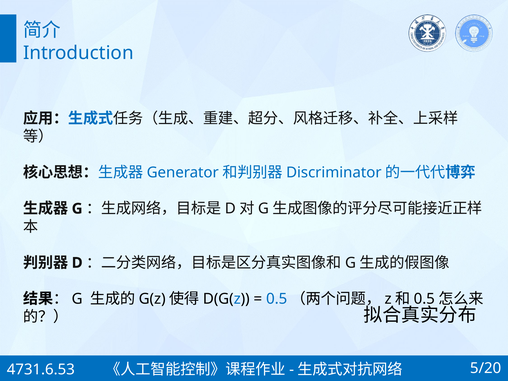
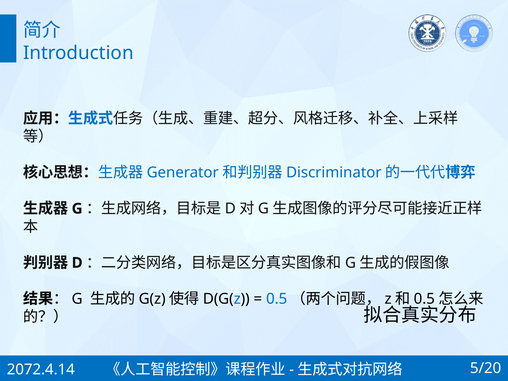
4731.6.53: 4731.6.53 -> 2072.4.14
